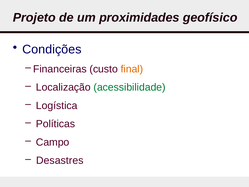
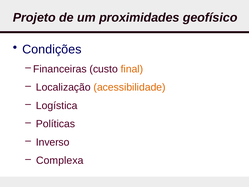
acessibilidade colour: green -> orange
Campo: Campo -> Inverso
Desastres: Desastres -> Complexa
